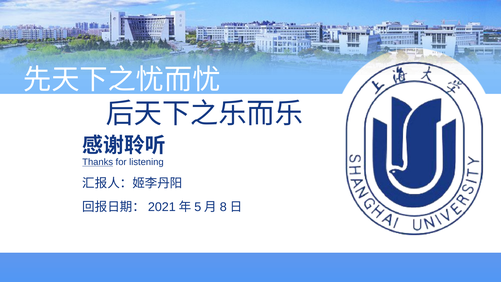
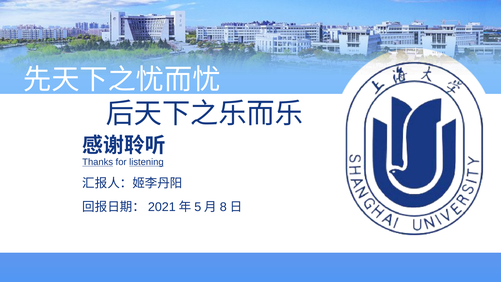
listening underline: none -> present
